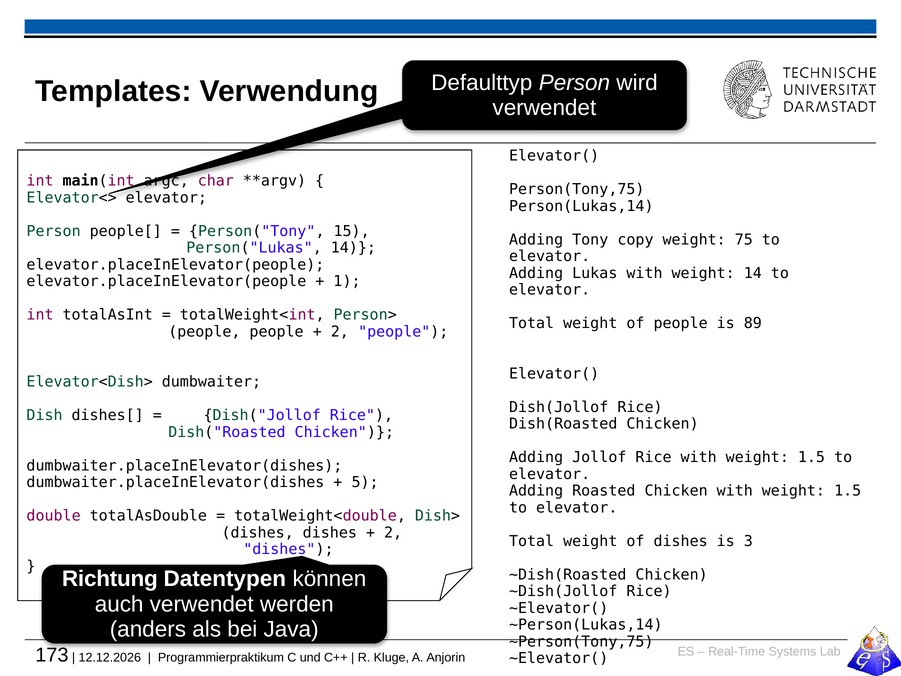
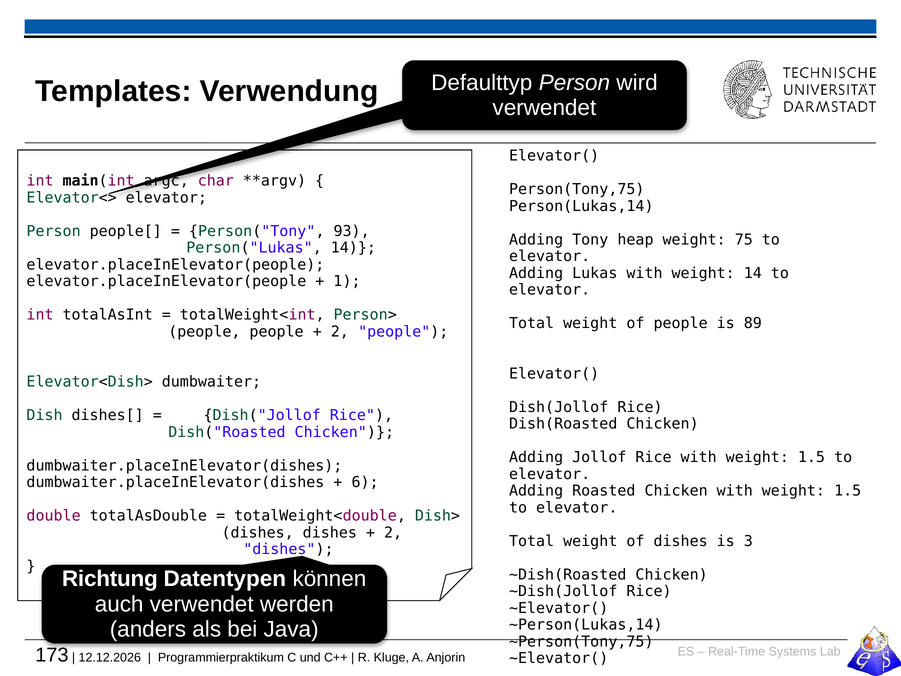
15: 15 -> 93
copy: copy -> heap
5: 5 -> 6
